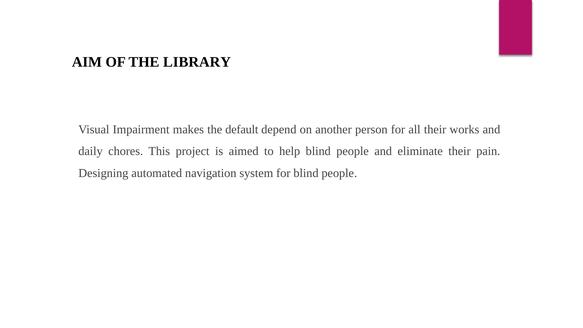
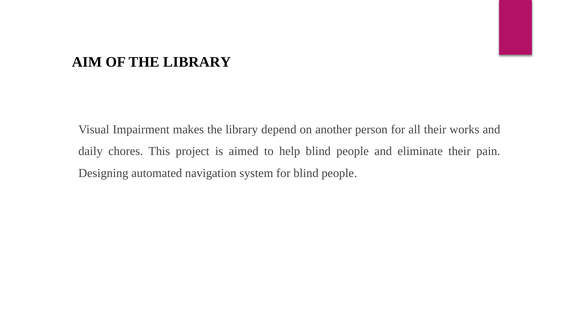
makes the default: default -> library
